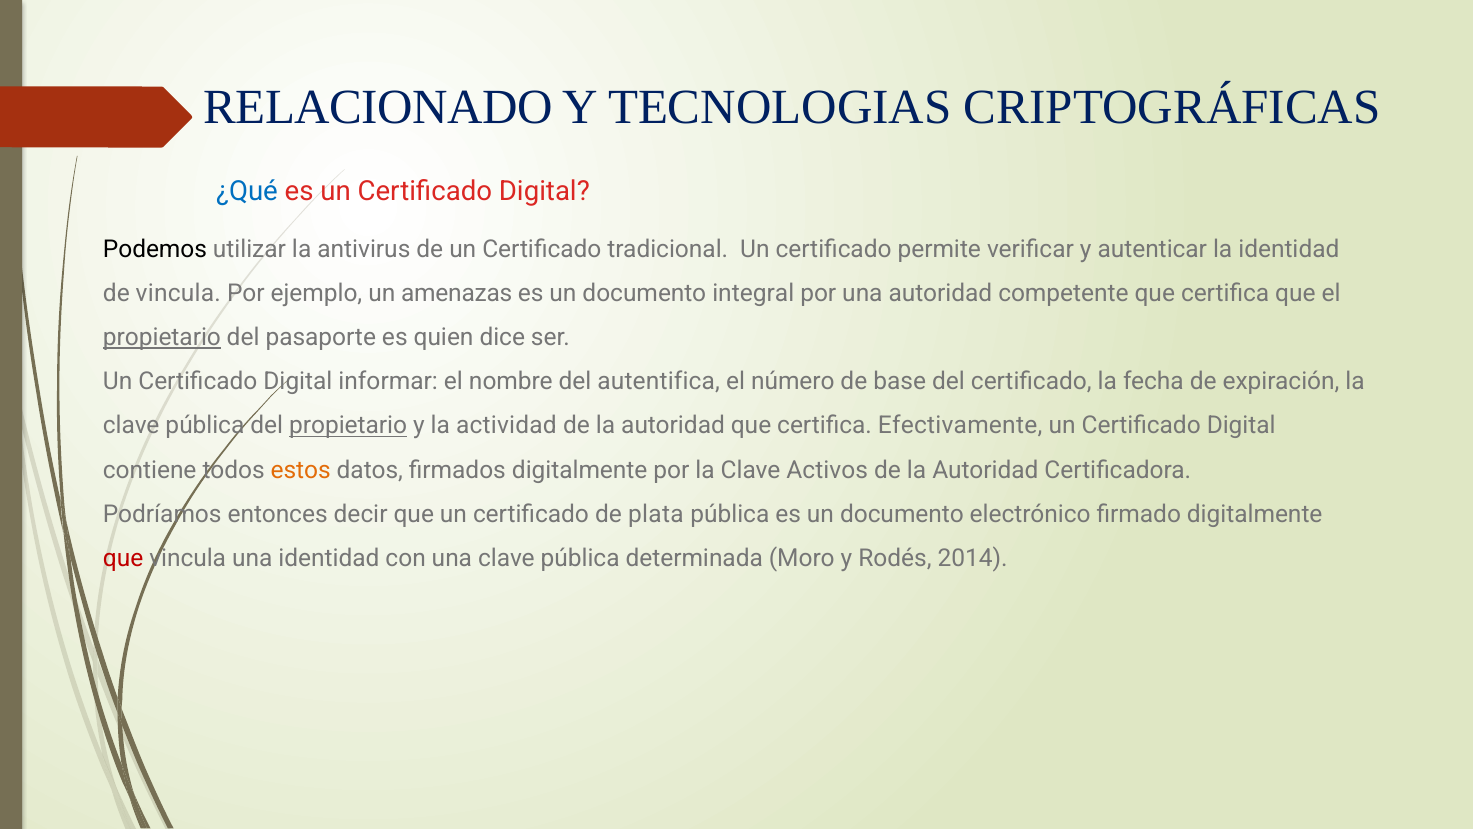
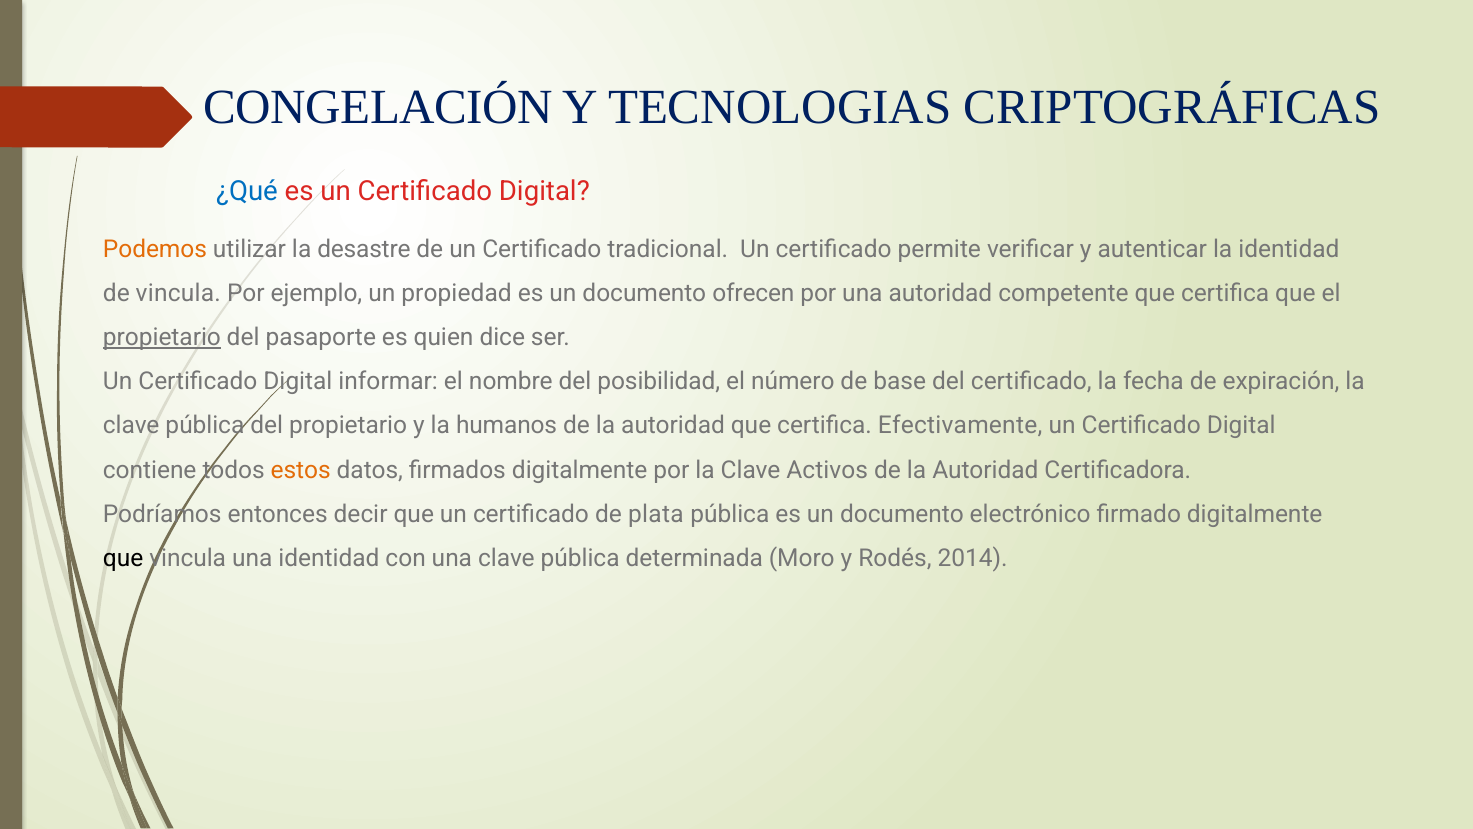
RELACIONADO: RELACIONADO -> CONGELACIÓN
Podemos colour: black -> orange
antivirus: antivirus -> desastre
amenazas: amenazas -> propiedad
integral: integral -> ofrecen
autentifica: autentifica -> posibilidad
propietario at (348, 426) underline: present -> none
actividad: actividad -> humanos
que at (123, 558) colour: red -> black
